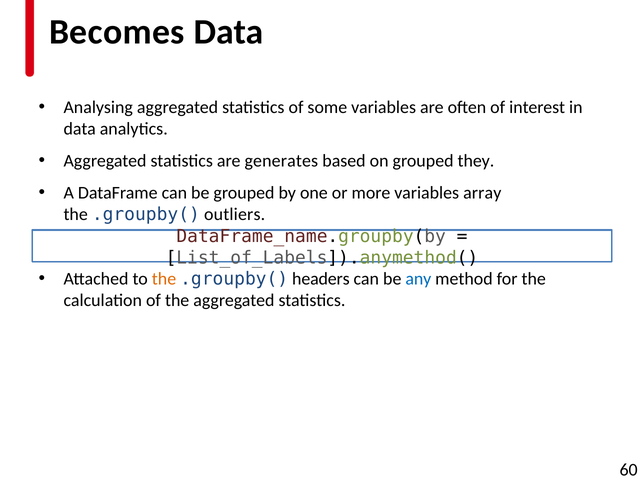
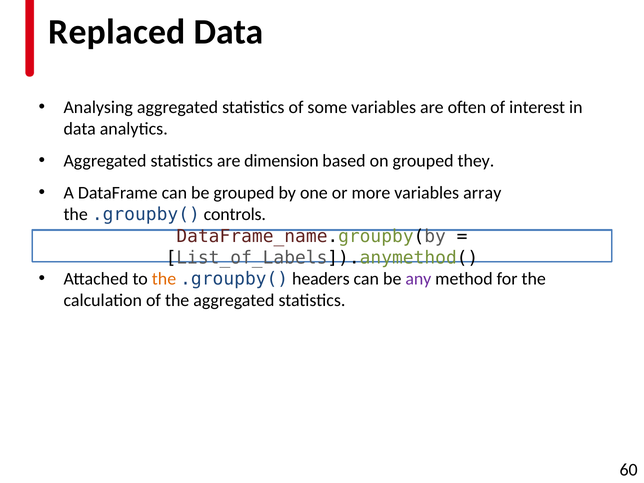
Becomes: Becomes -> Replaced
generates: generates -> dimension
outliers: outliers -> controls
any colour: blue -> purple
